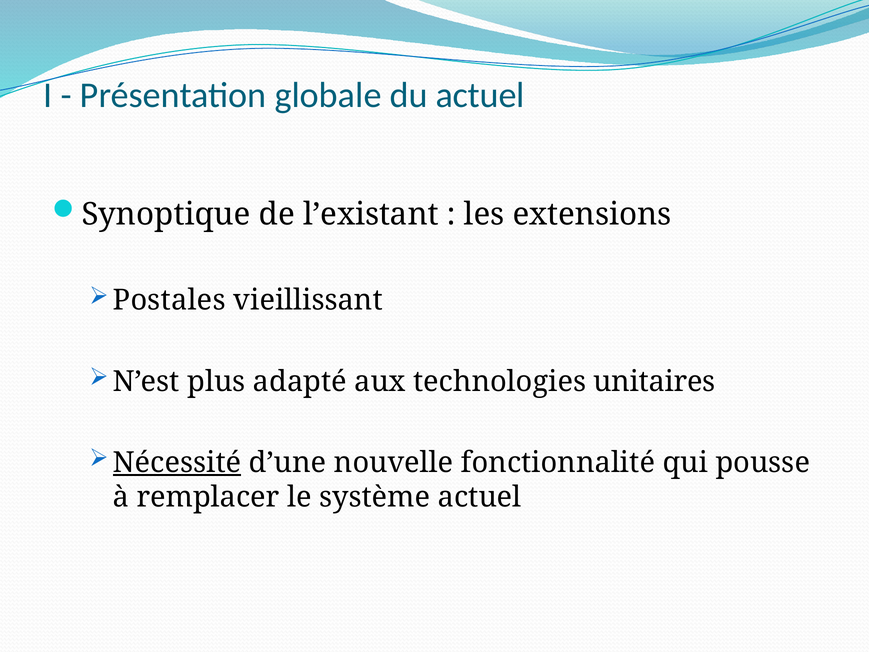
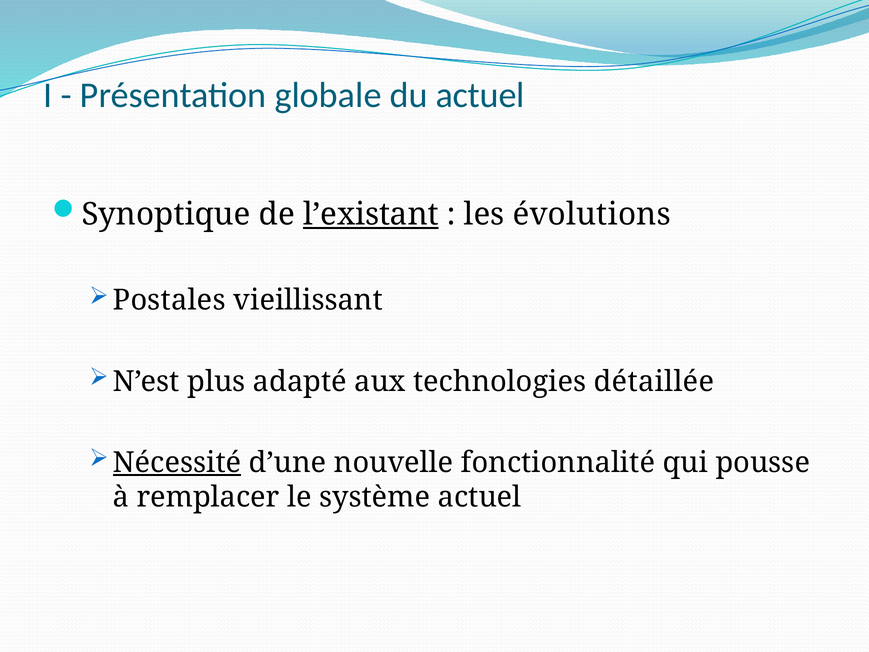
l’existant underline: none -> present
extensions: extensions -> évolutions
unitaires: unitaires -> détaillée
